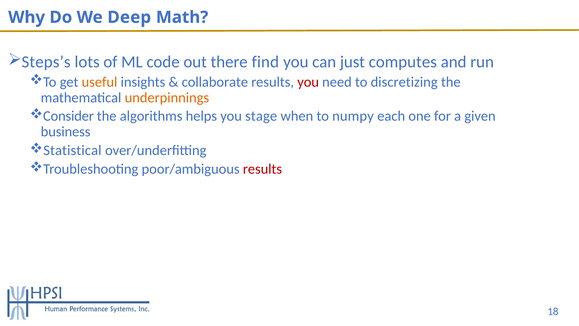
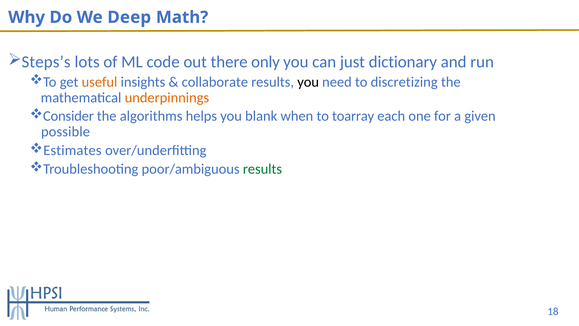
find: find -> only
computes: computes -> dictionary
you at (308, 82) colour: red -> black
stage: stage -> blank
numpy: numpy -> toarray
business: business -> possible
Statistical: Statistical -> Estimates
results at (262, 169) colour: red -> green
